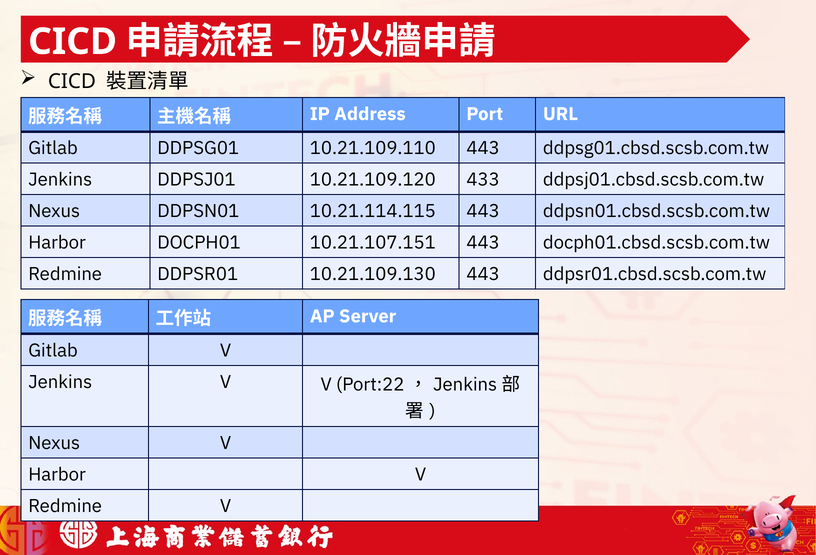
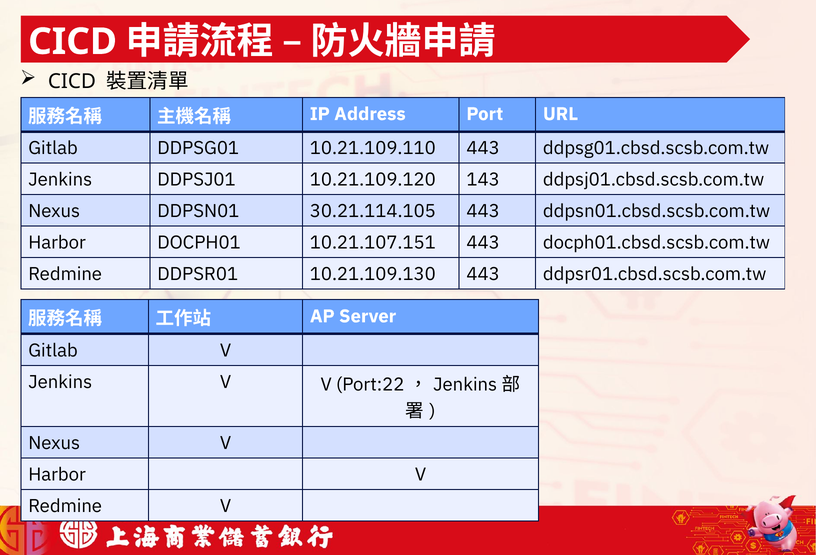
433: 433 -> 143
10.21.114.115: 10.21.114.115 -> 30.21.114.105
